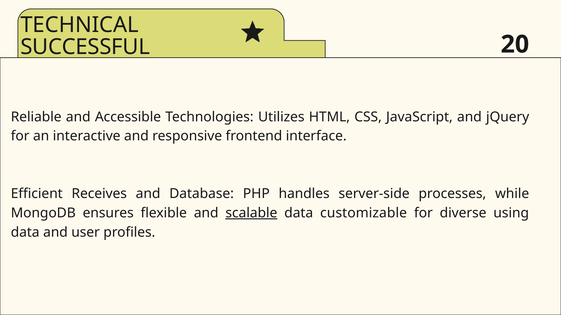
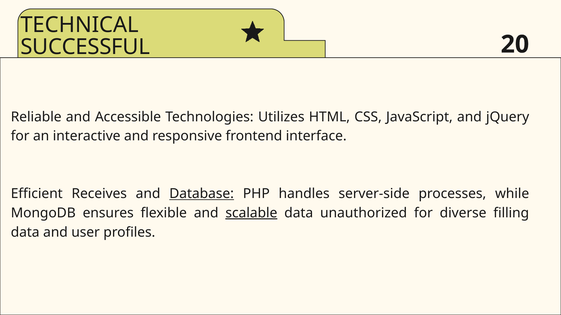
Database underline: none -> present
customizable: customizable -> unauthorized
using: using -> filling
